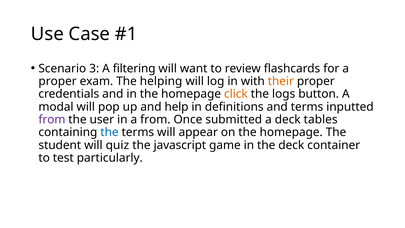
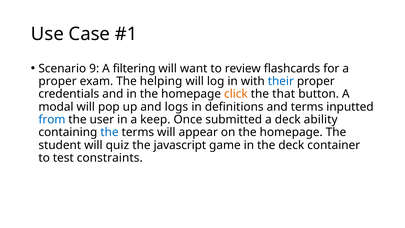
3: 3 -> 9
their colour: orange -> blue
logs: logs -> that
help: help -> logs
from at (52, 120) colour: purple -> blue
a from: from -> keep
tables: tables -> ability
particularly: particularly -> constraints
